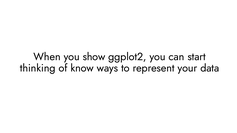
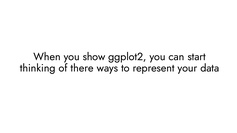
know: know -> there
